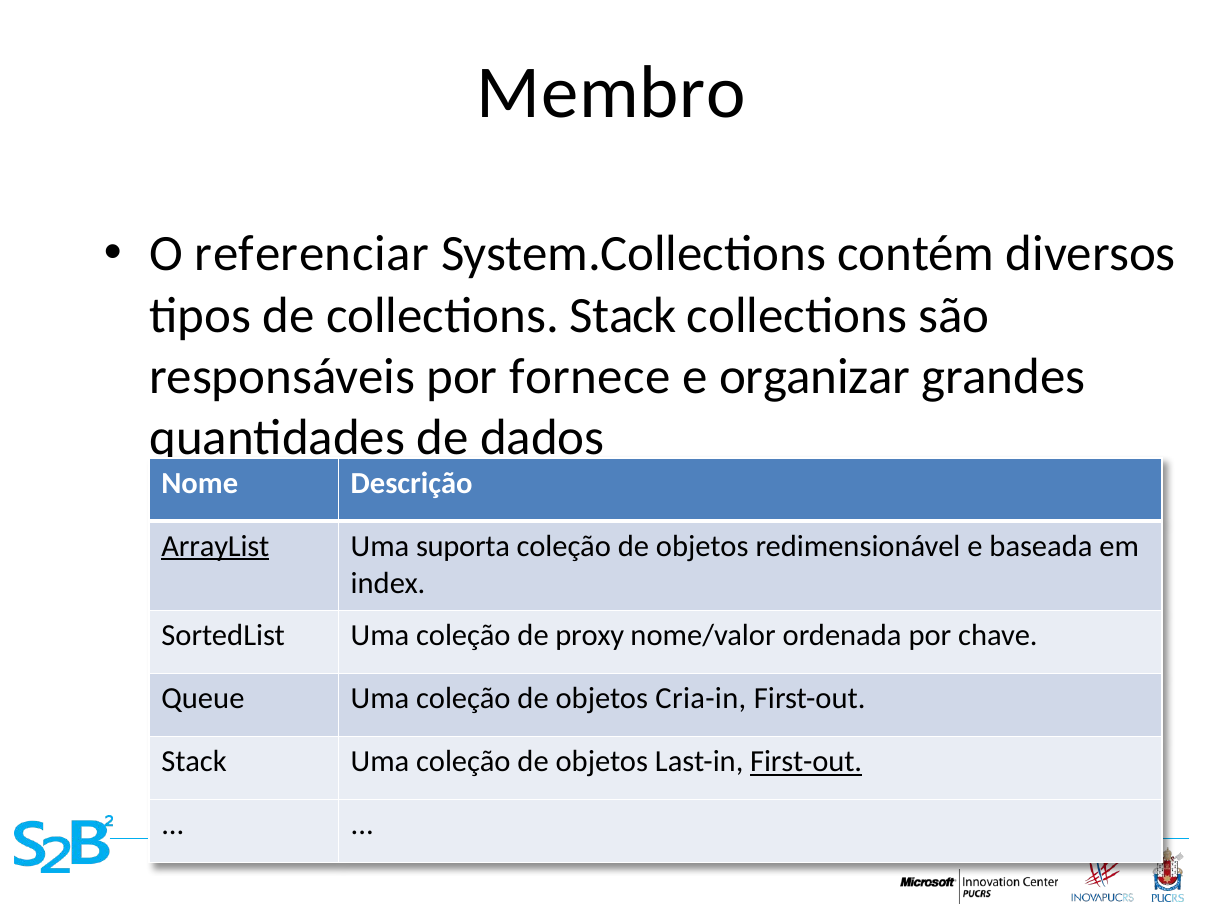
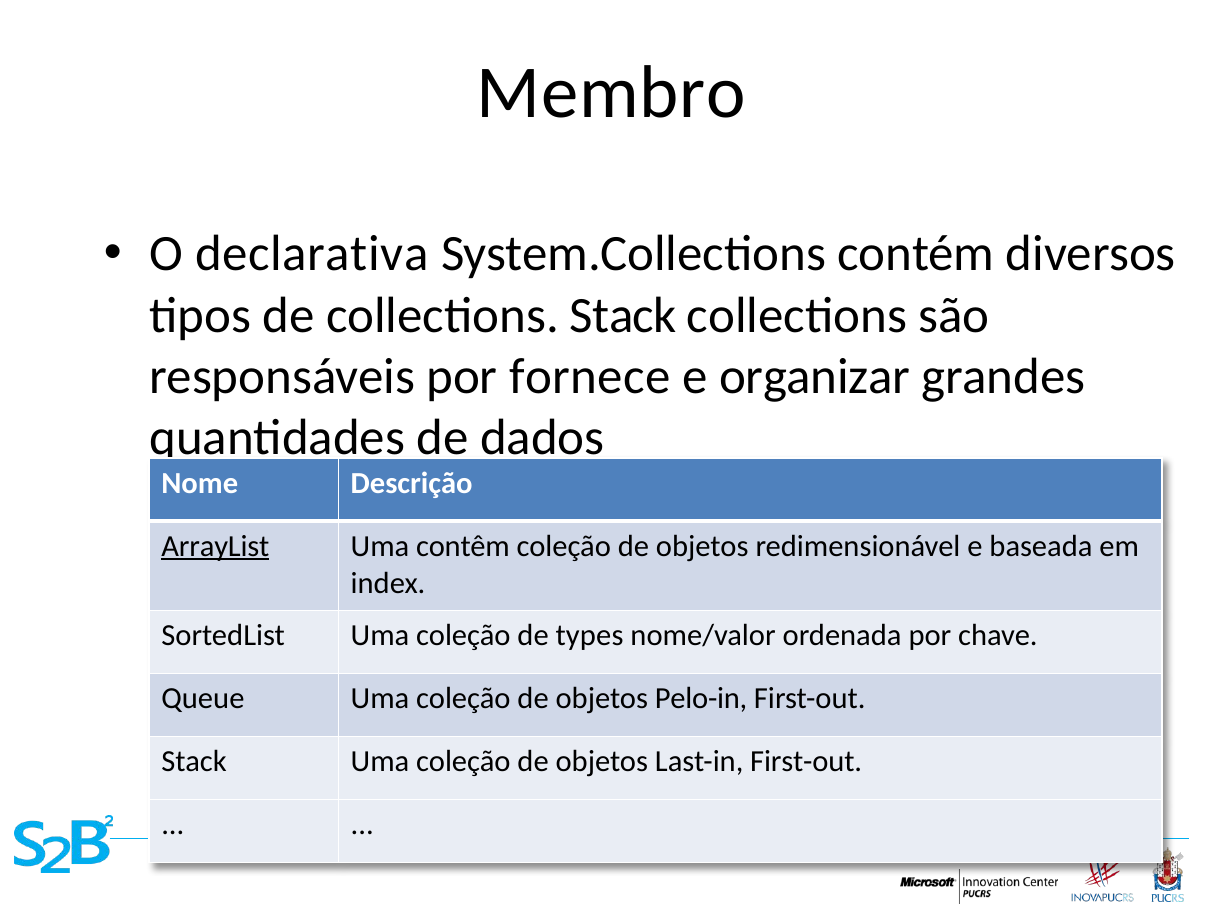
referenciar: referenciar -> declarativa
suporta: suporta -> contêm
proxy: proxy -> types
Cria-in: Cria-in -> Pelo-in
First-out at (806, 762) underline: present -> none
